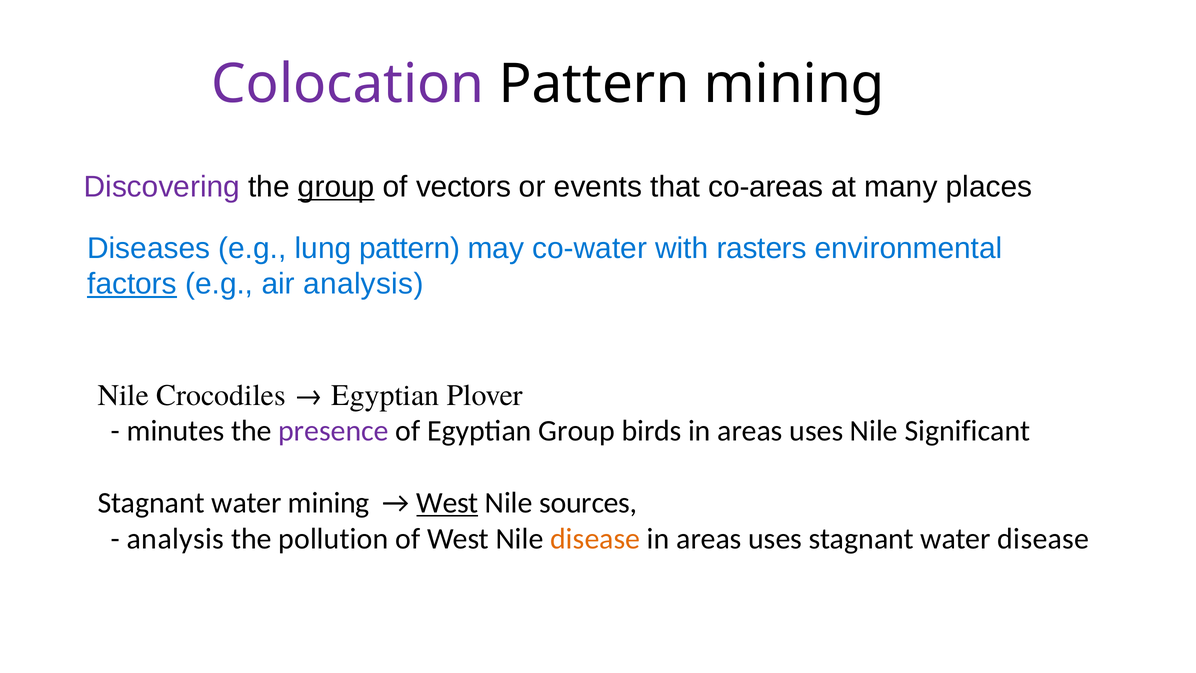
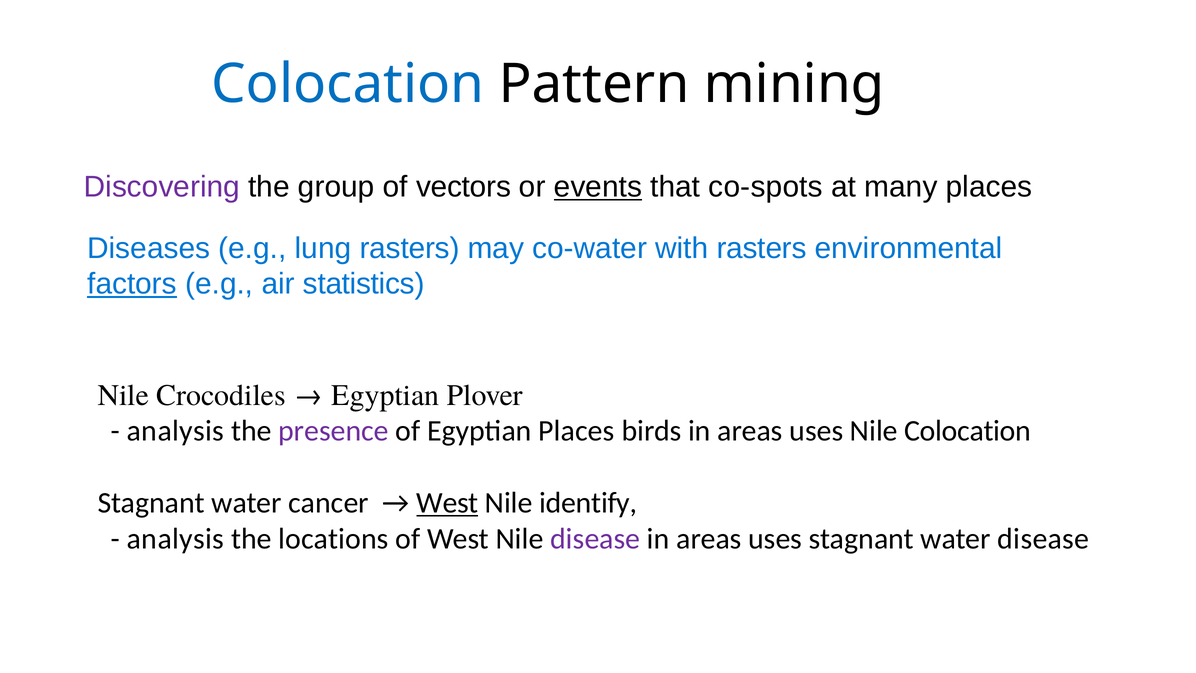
Colocation at (348, 84) colour: purple -> blue
group at (336, 187) underline: present -> none
events underline: none -> present
co-areas: co-areas -> co-spots
lung pattern: pattern -> rasters
air analysis: analysis -> statistics
minutes at (176, 431): minutes -> analysis
Egyptian Group: Group -> Places
Nile Significant: Significant -> Colocation
water mining: mining -> cancer
sources: sources -> identify
pollution: pollution -> locations
disease at (595, 538) colour: orange -> purple
